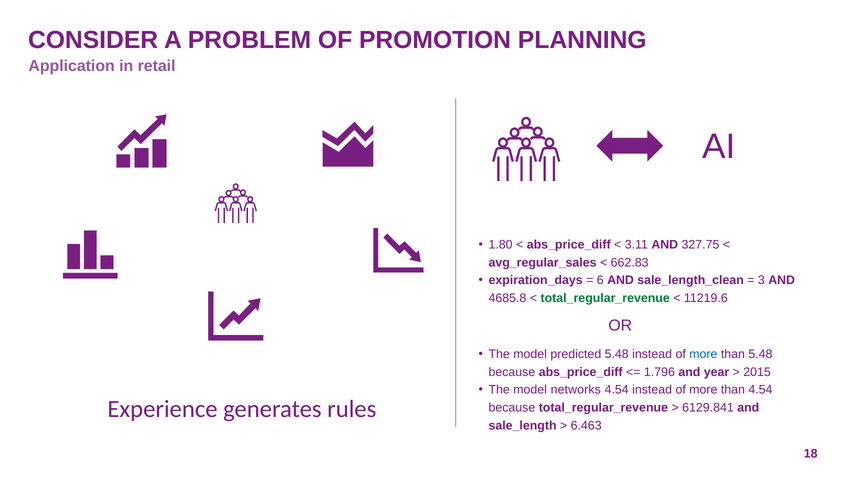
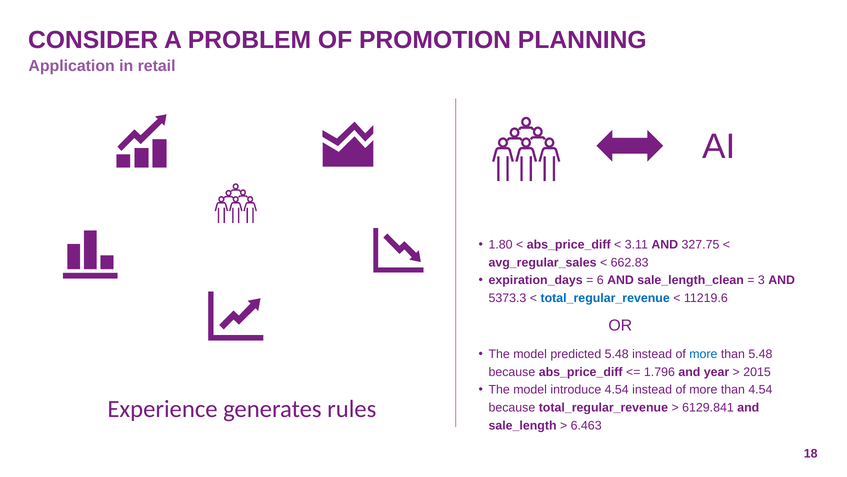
4685.8: 4685.8 -> 5373.3
total_regular_revenue at (605, 298) colour: green -> blue
networks: networks -> introduce
